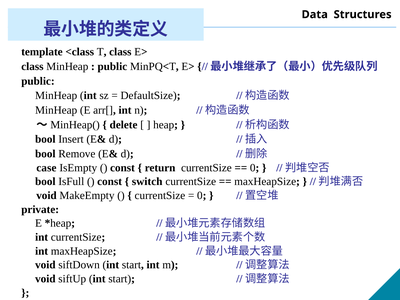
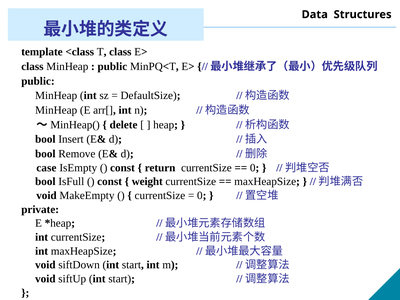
switch: switch -> weight
